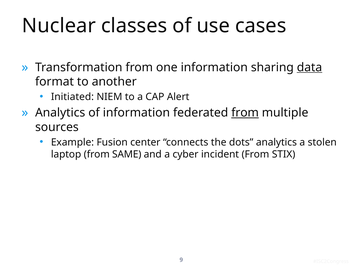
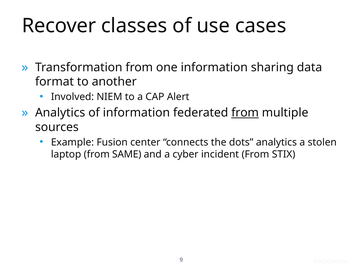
Nuclear: Nuclear -> Recover
data underline: present -> none
Initiated: Initiated -> Involved
